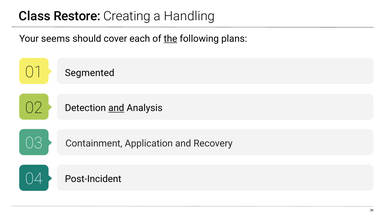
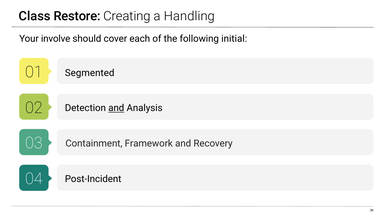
seems: seems -> involve
the underline: present -> none
plans: plans -> initial
Application: Application -> Framework
